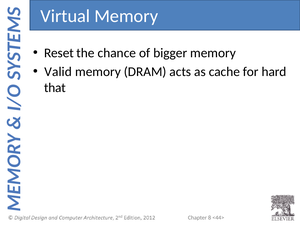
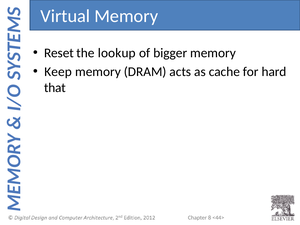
chance: chance -> lookup
Valid: Valid -> Keep
